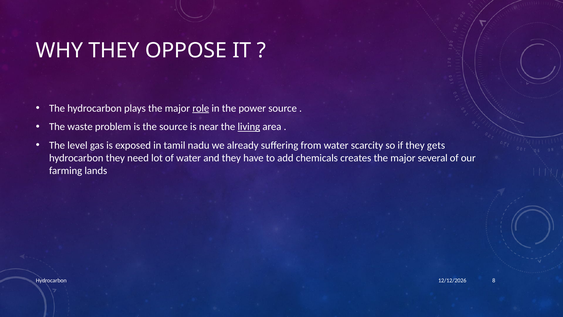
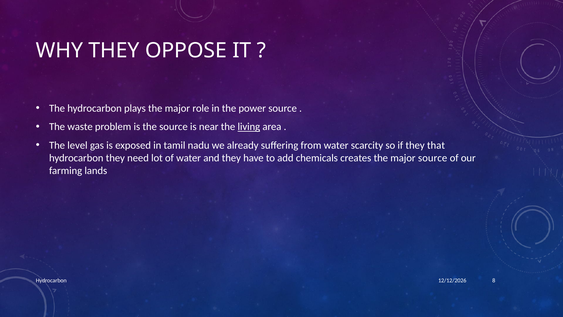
role underline: present -> none
gets: gets -> that
major several: several -> source
